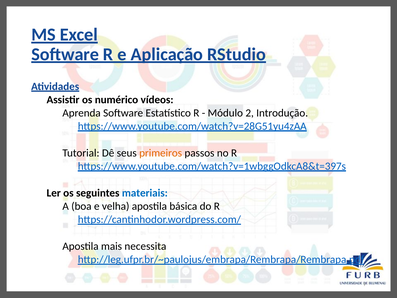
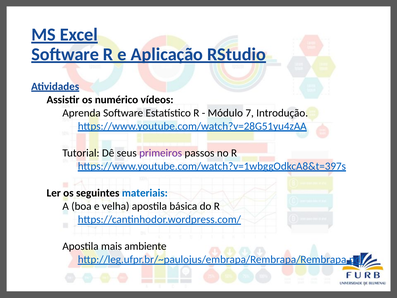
2: 2 -> 7
primeiros colour: orange -> purple
necessita: necessita -> ambiente
